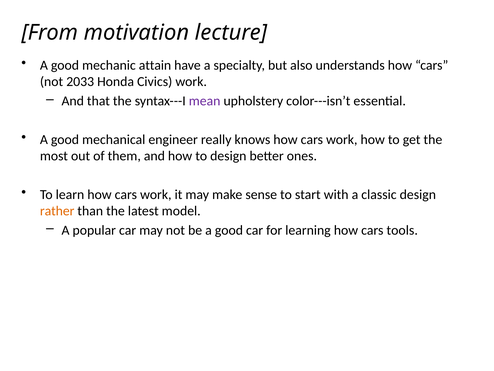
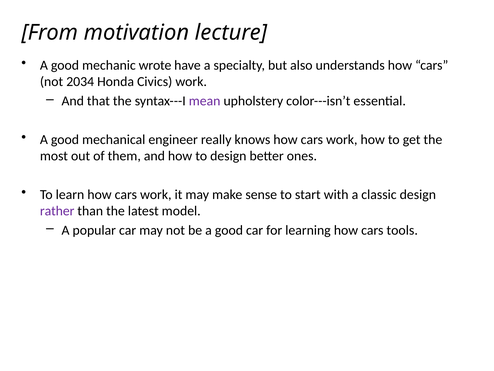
attain: attain -> wrote
2033: 2033 -> 2034
rather colour: orange -> purple
